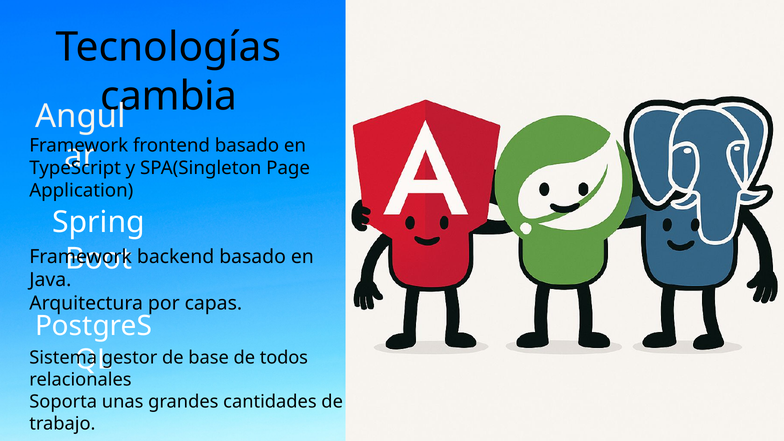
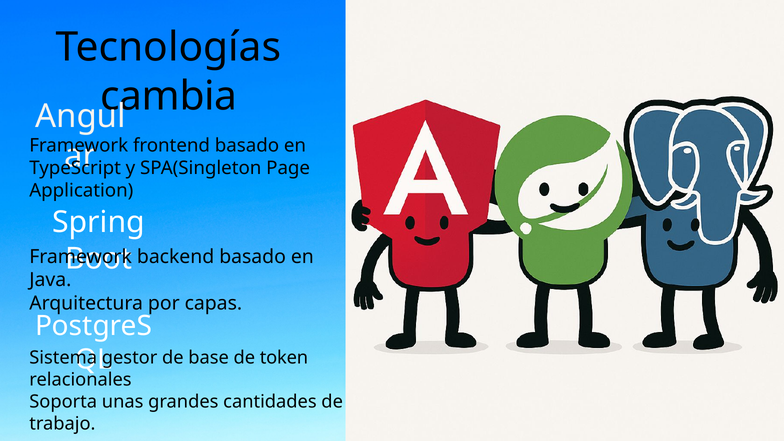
todos: todos -> token
